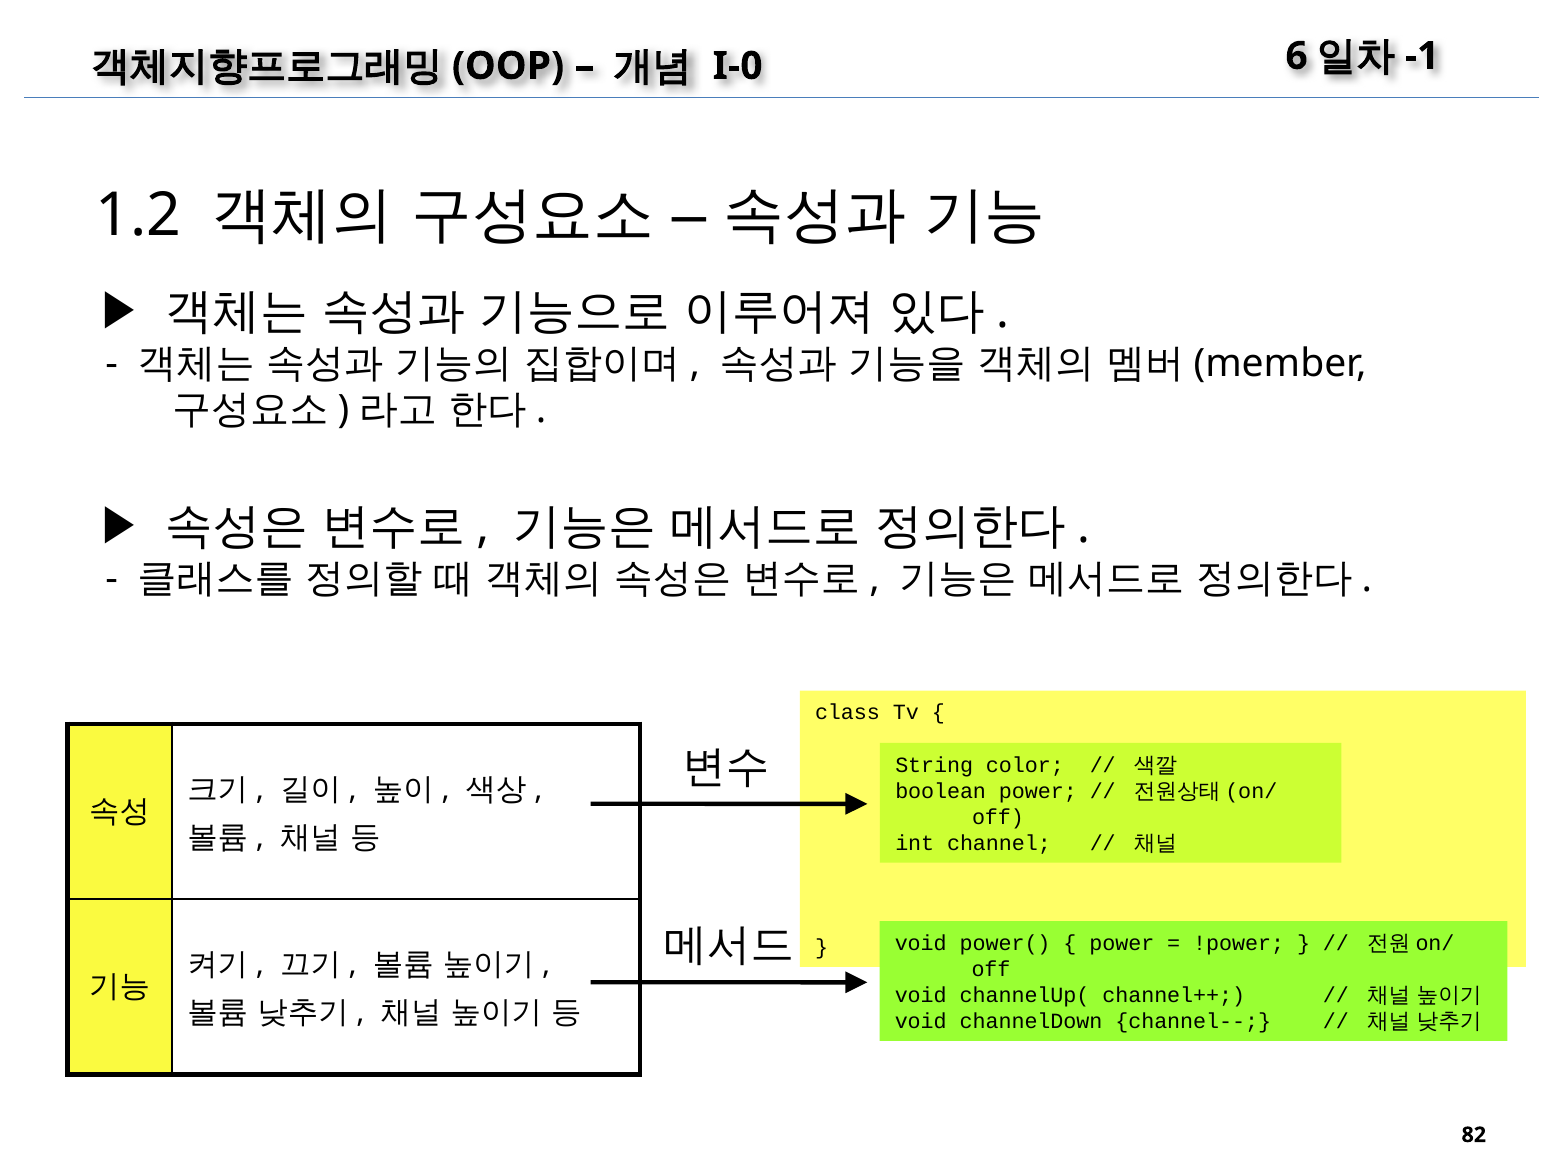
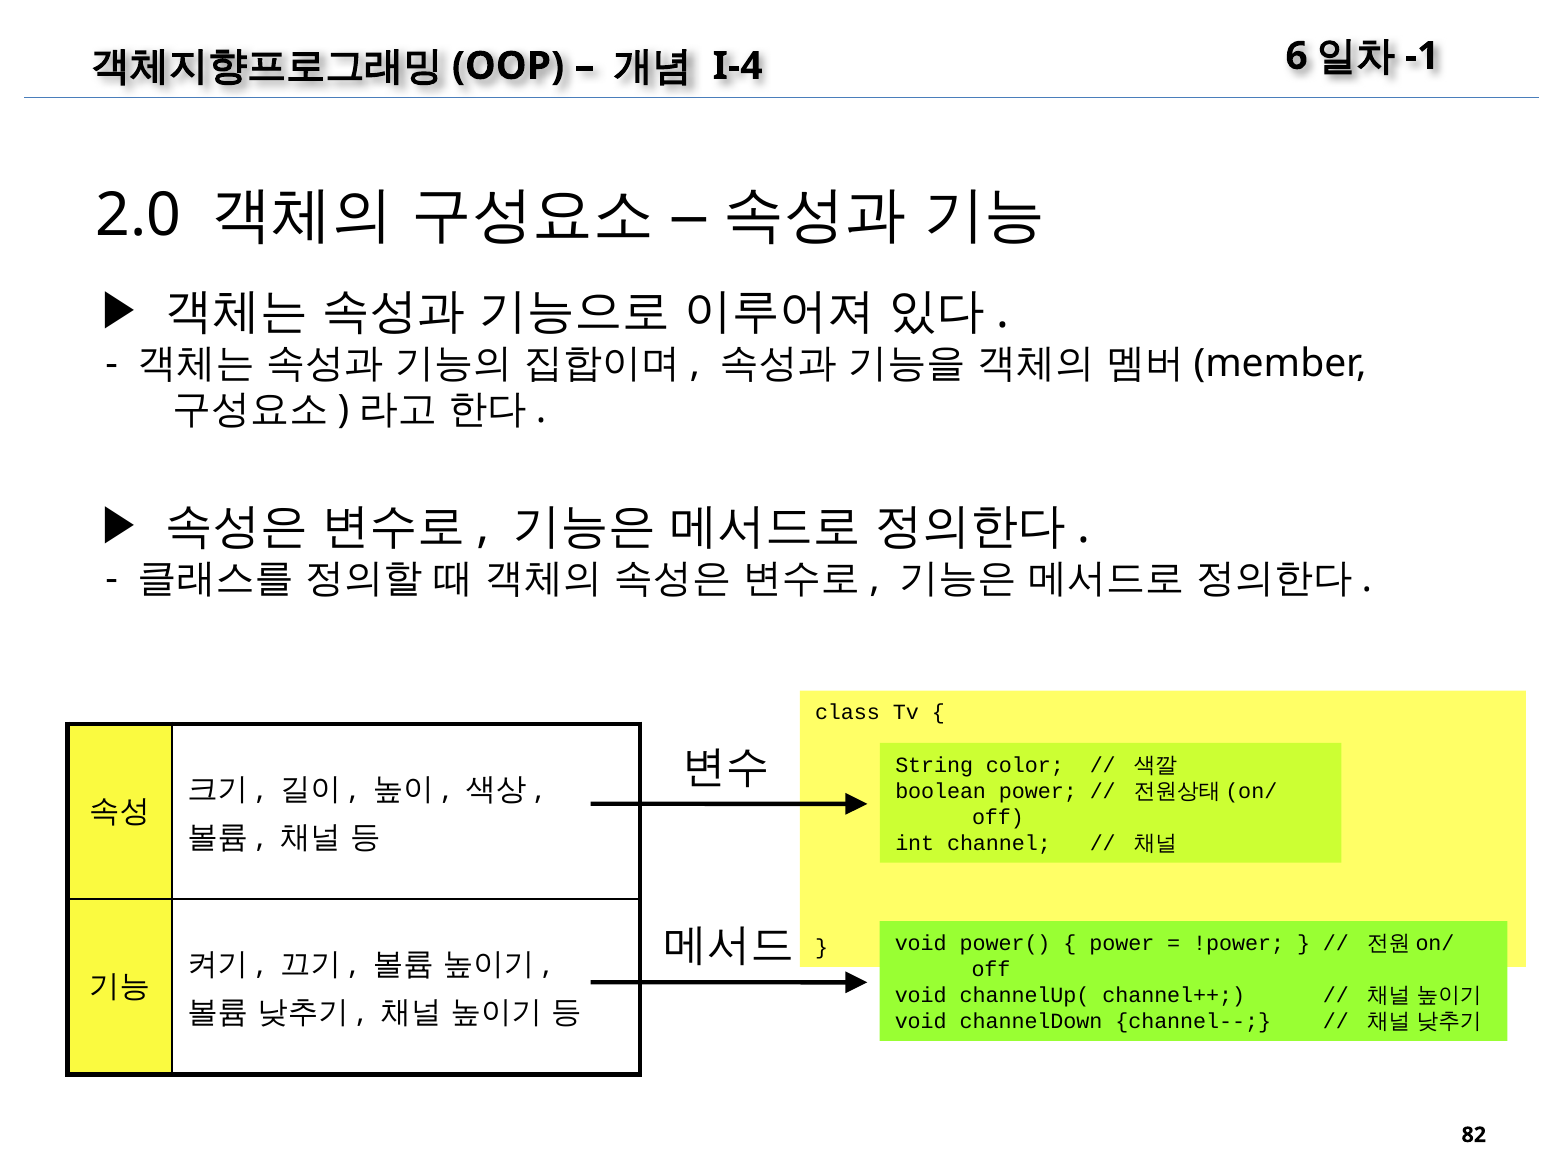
I-0: I-0 -> I-4
1.2: 1.2 -> 2.0
